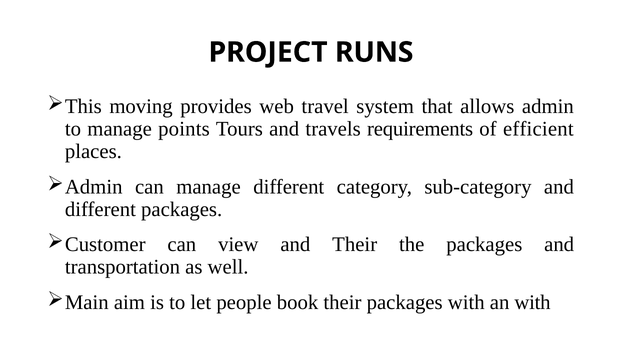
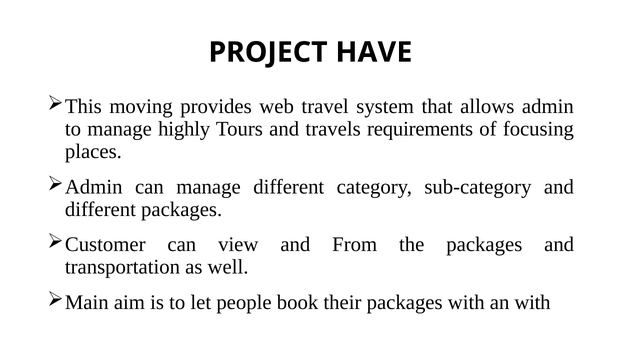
RUNS: RUNS -> HAVE
points: points -> highly
efficient: efficient -> focusing
and Their: Their -> From
